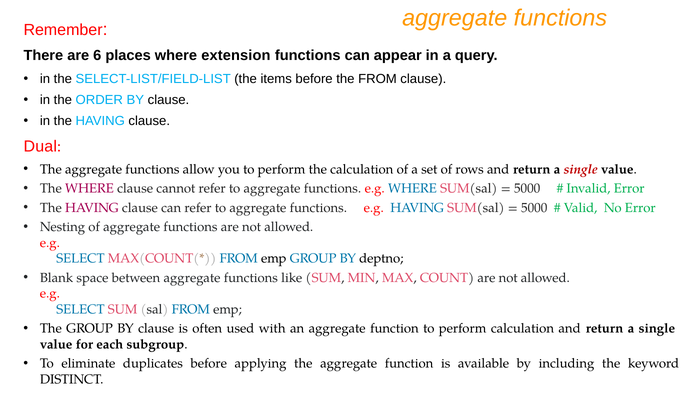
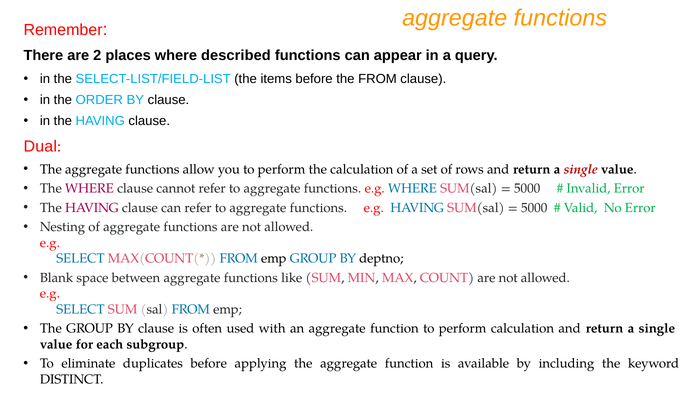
6: 6 -> 2
extension: extension -> described
